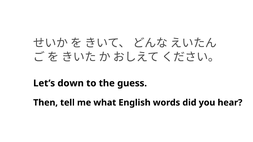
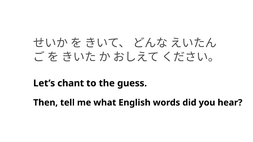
down: down -> chant
